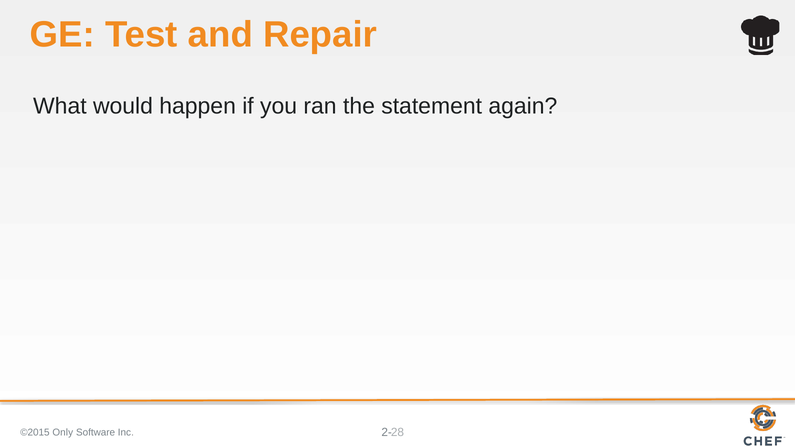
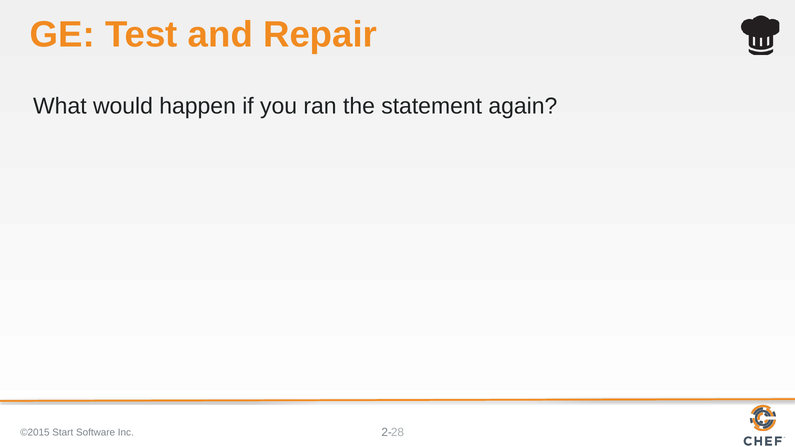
Only: Only -> Start
